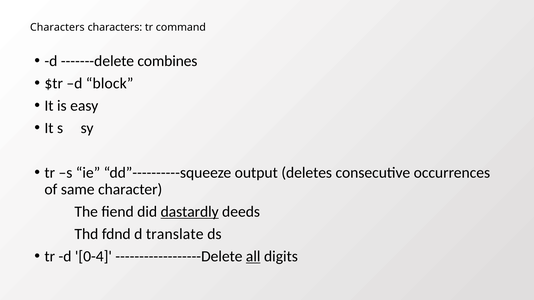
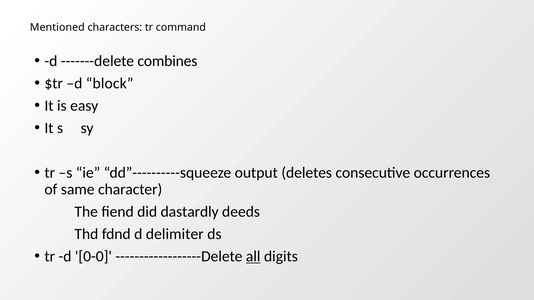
Characters at (57, 27): Characters -> Mentioned
dastardly underline: present -> none
translate: translate -> delimiter
0-4: 0-4 -> 0-0
